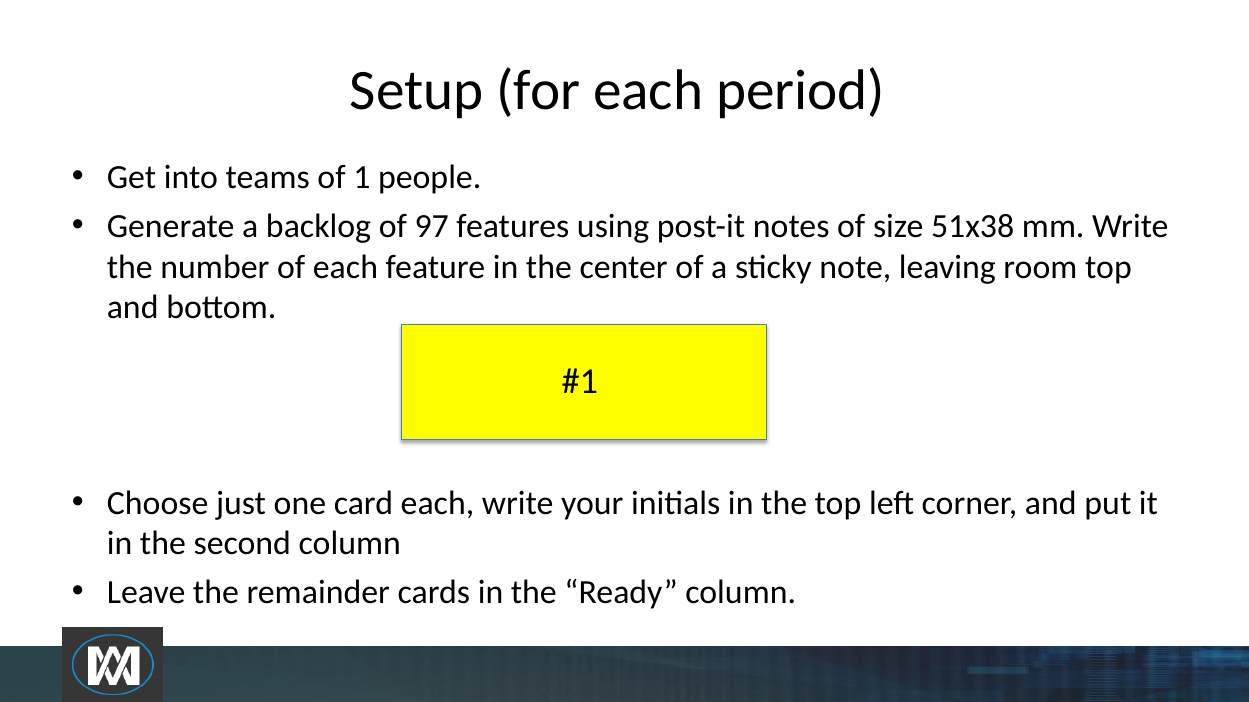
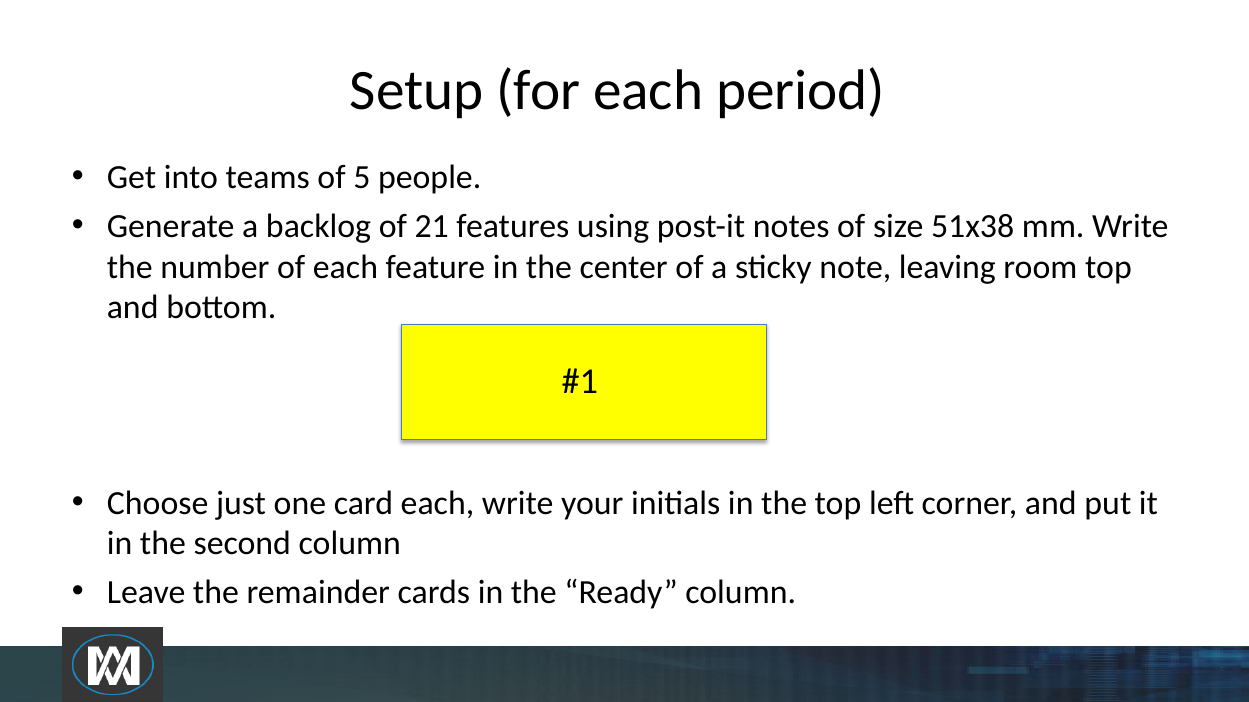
1: 1 -> 5
97: 97 -> 21
